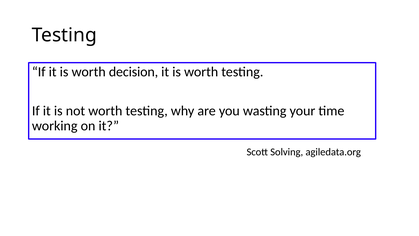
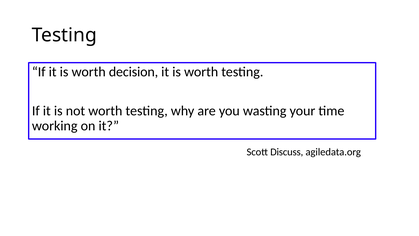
Solving: Solving -> Discuss
